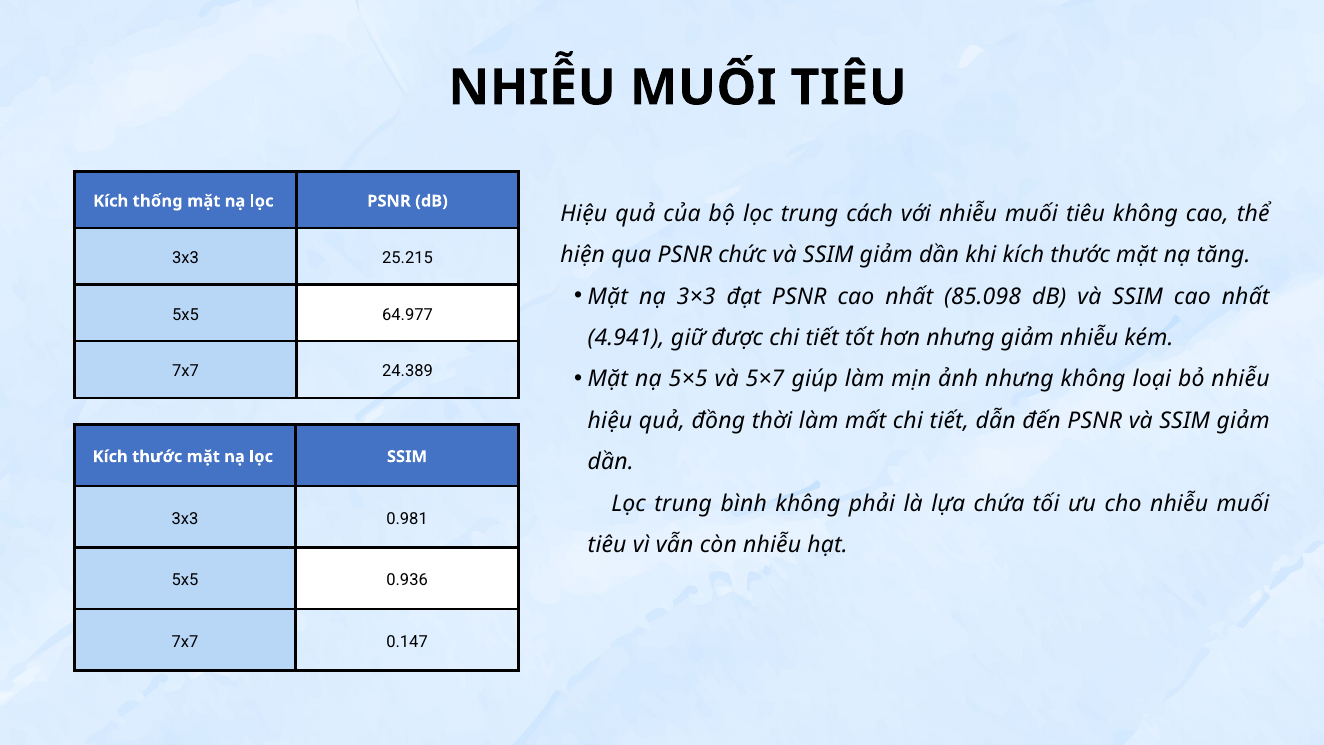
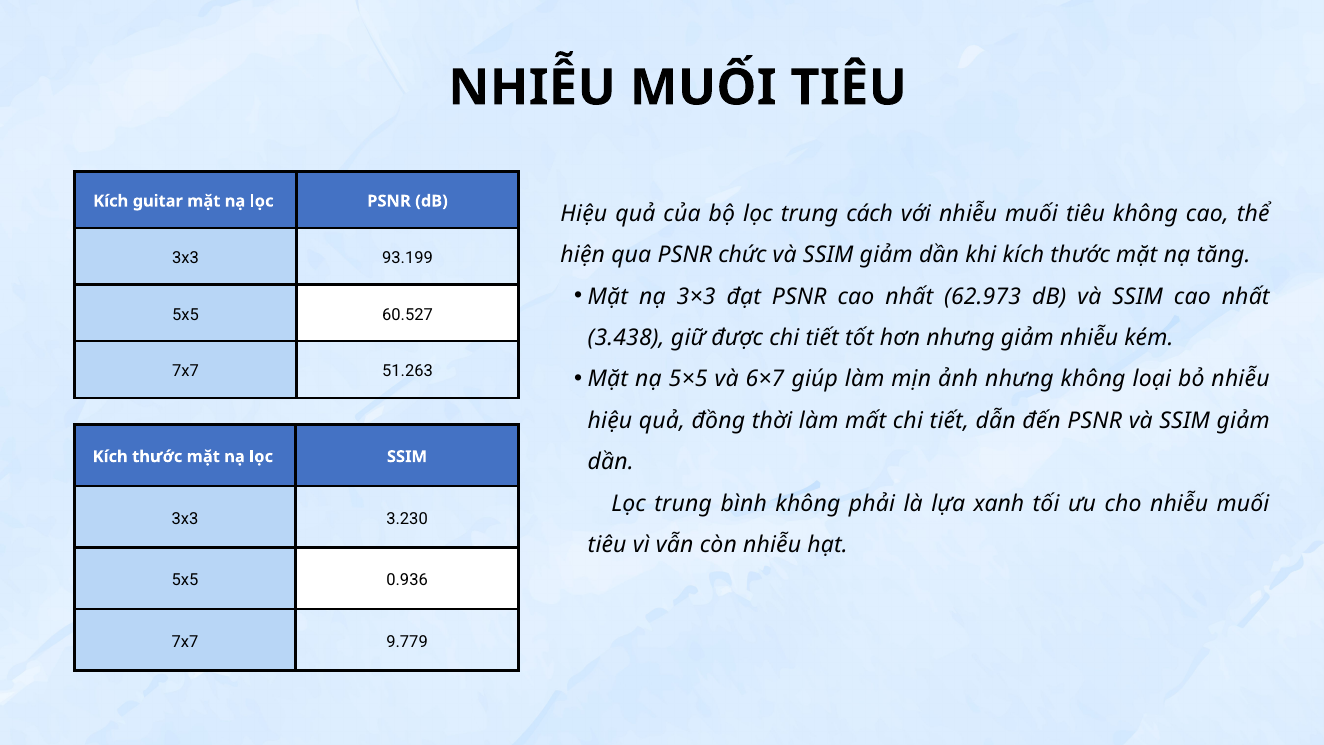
thống: thống -> guitar
25.215: 25.215 -> 93.199
85.098: 85.098 -> 62.973
64.977: 64.977 -> 60.527
4.941: 4.941 -> 3.438
24.389: 24.389 -> 51.263
5×7: 5×7 -> 6×7
chứa: chứa -> xanh
0.981: 0.981 -> 3.230
0.147: 0.147 -> 9.779
